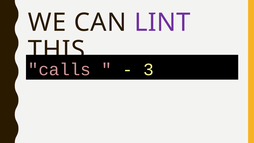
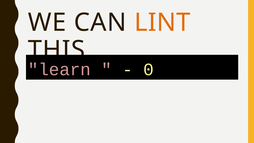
LINT colour: purple -> orange
calls: calls -> learn
3: 3 -> 0
